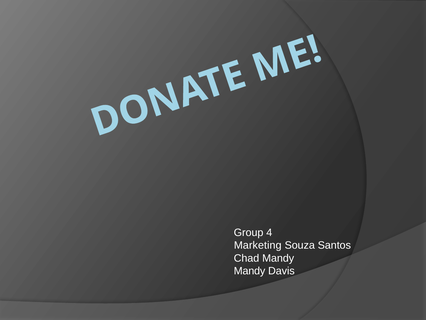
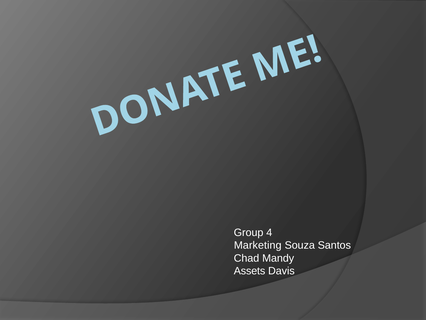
Mandy at (250, 271): Mandy -> Assets
